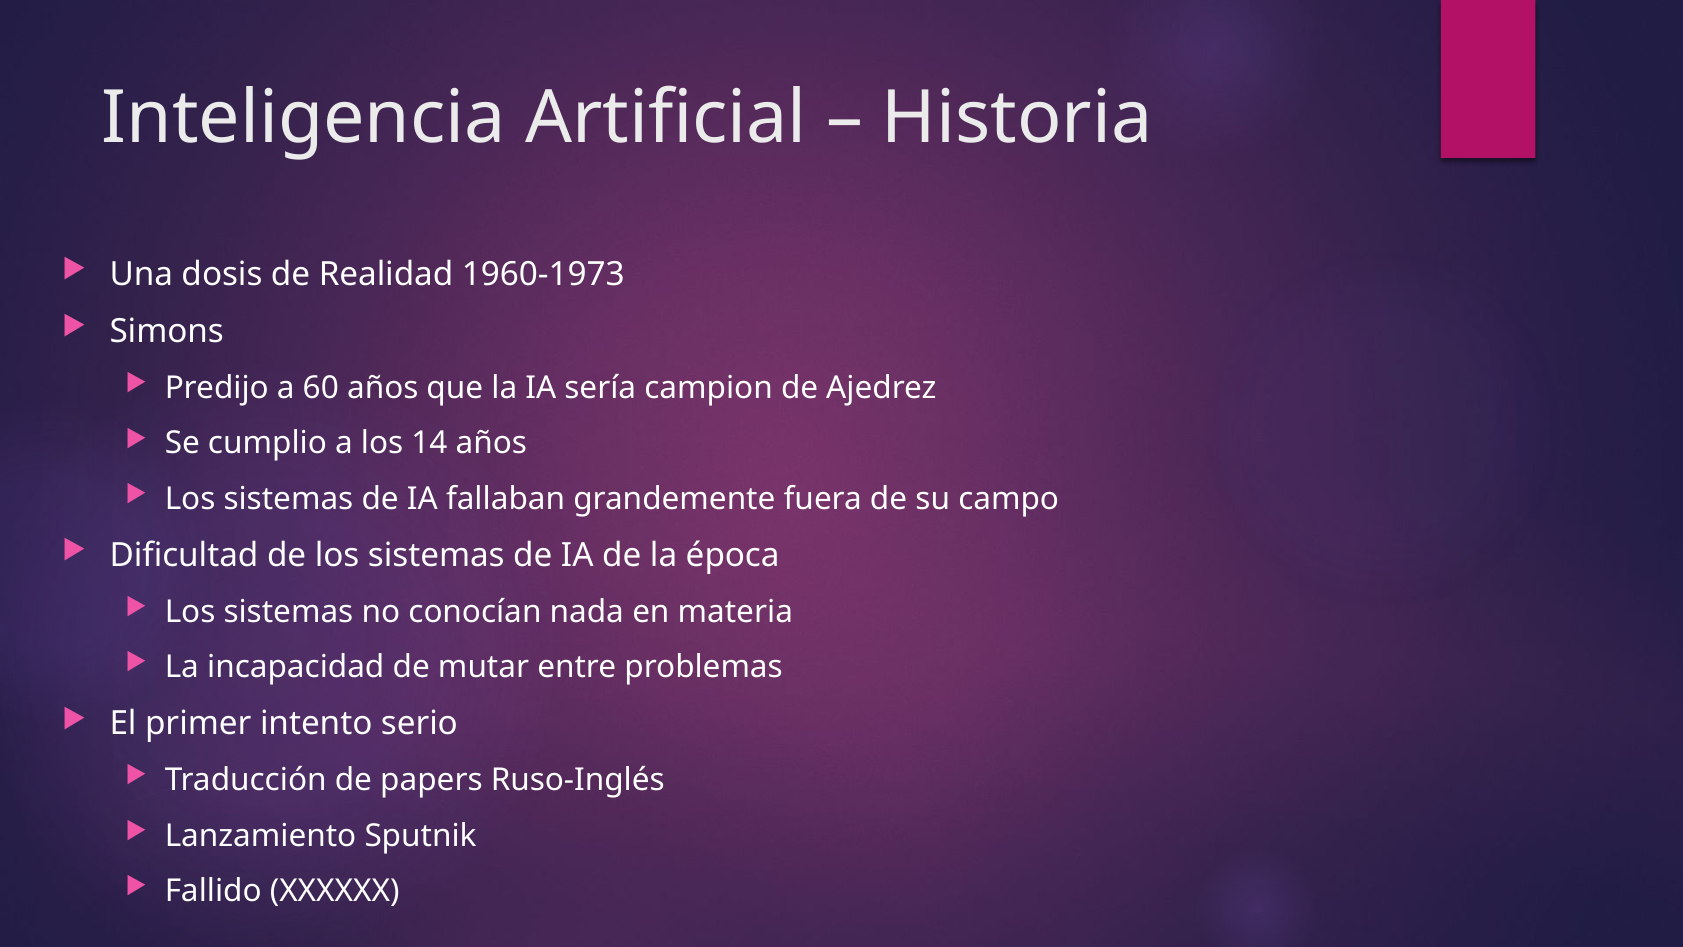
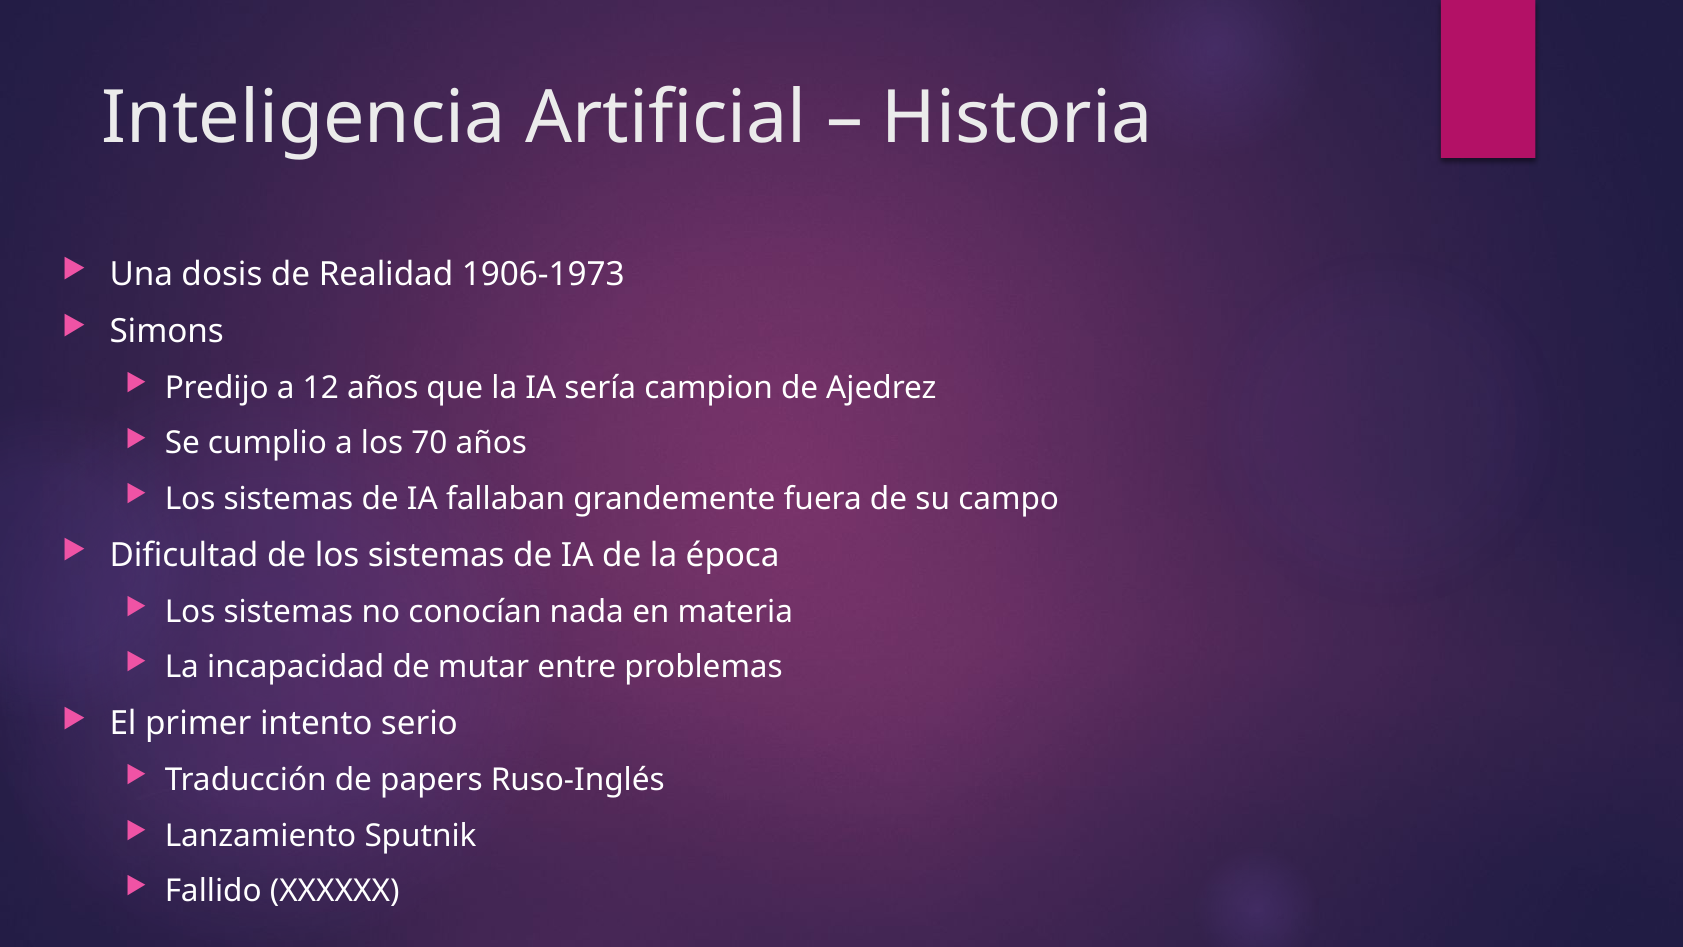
1960-1973: 1960-1973 -> 1906-1973
60: 60 -> 12
14: 14 -> 70
